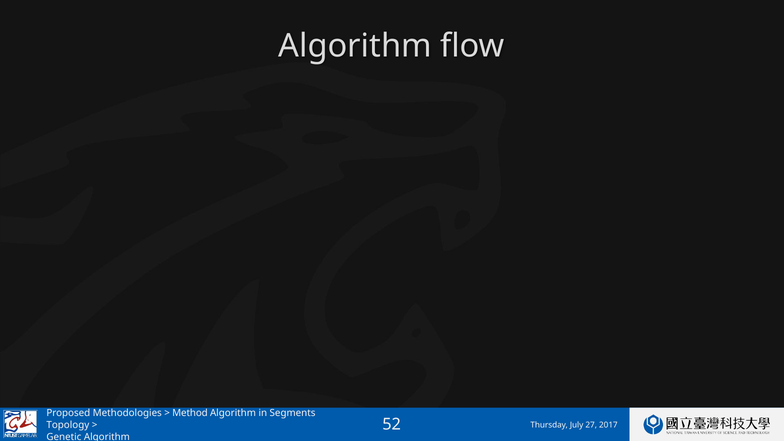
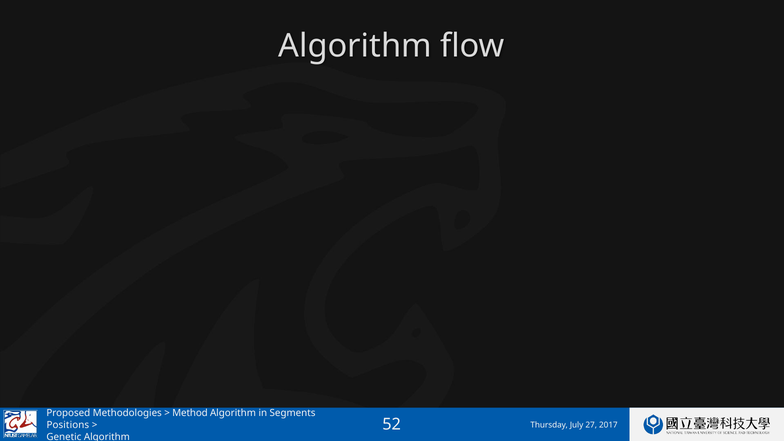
Topology: Topology -> Positions
